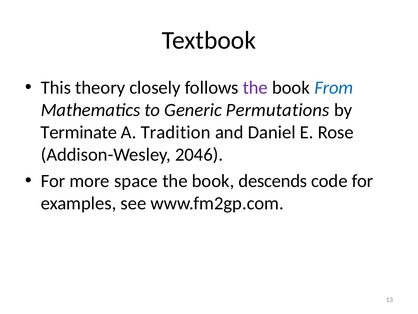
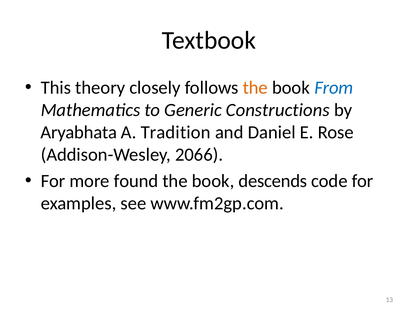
the at (255, 88) colour: purple -> orange
Permutations: Permutations -> Constructions
Terminate: Terminate -> Aryabhata
2046: 2046 -> 2066
space: space -> found
